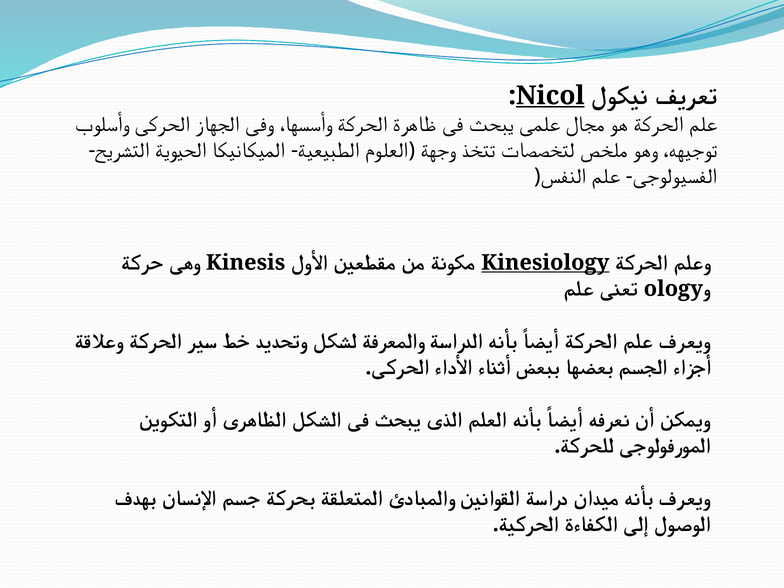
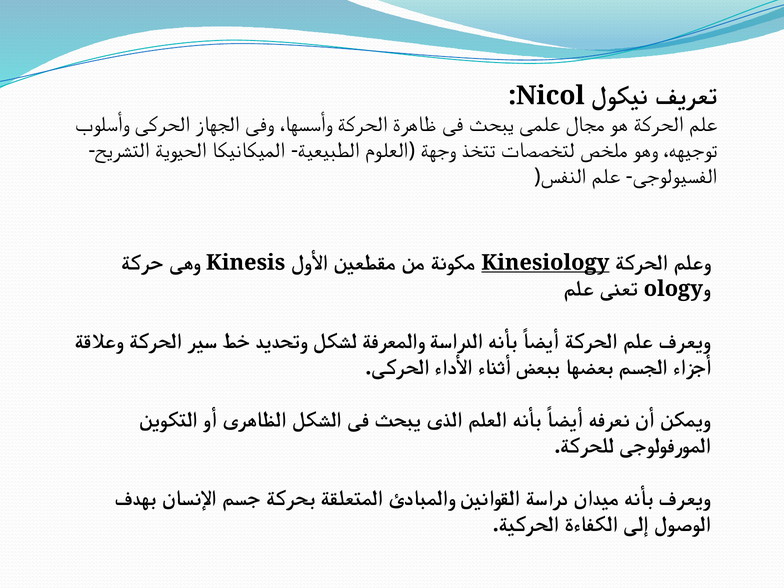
Nicol underline: present -> none
